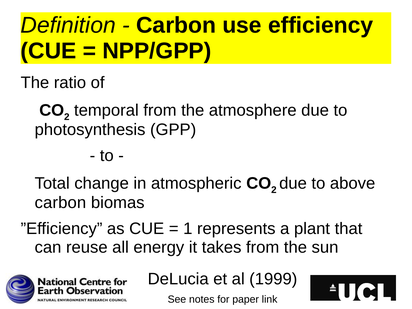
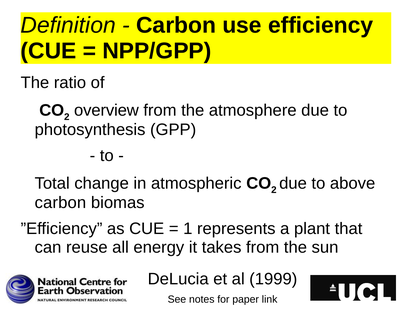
temporal: temporal -> overview
